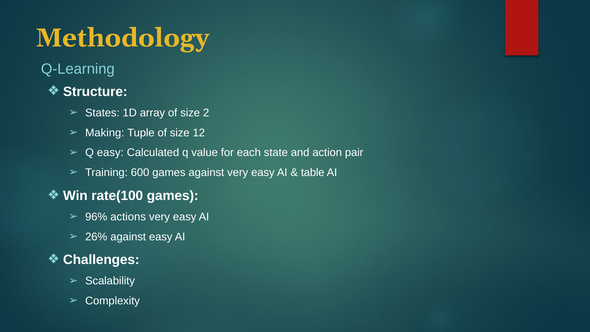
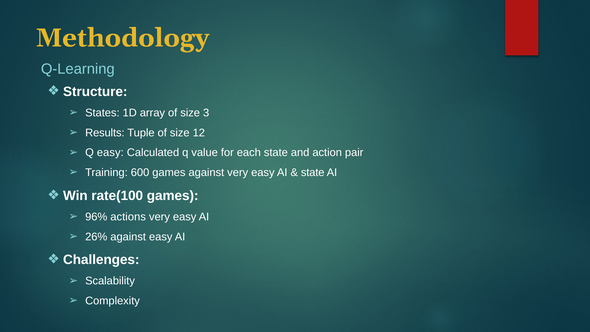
2: 2 -> 3
Making: Making -> Results
table at (313, 173): table -> state
